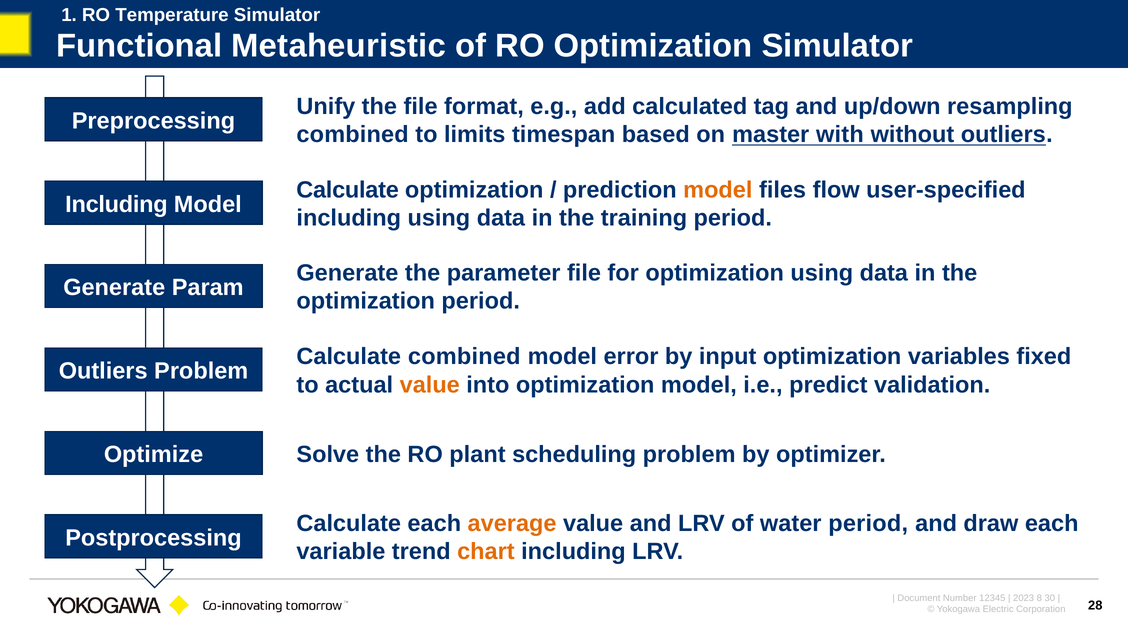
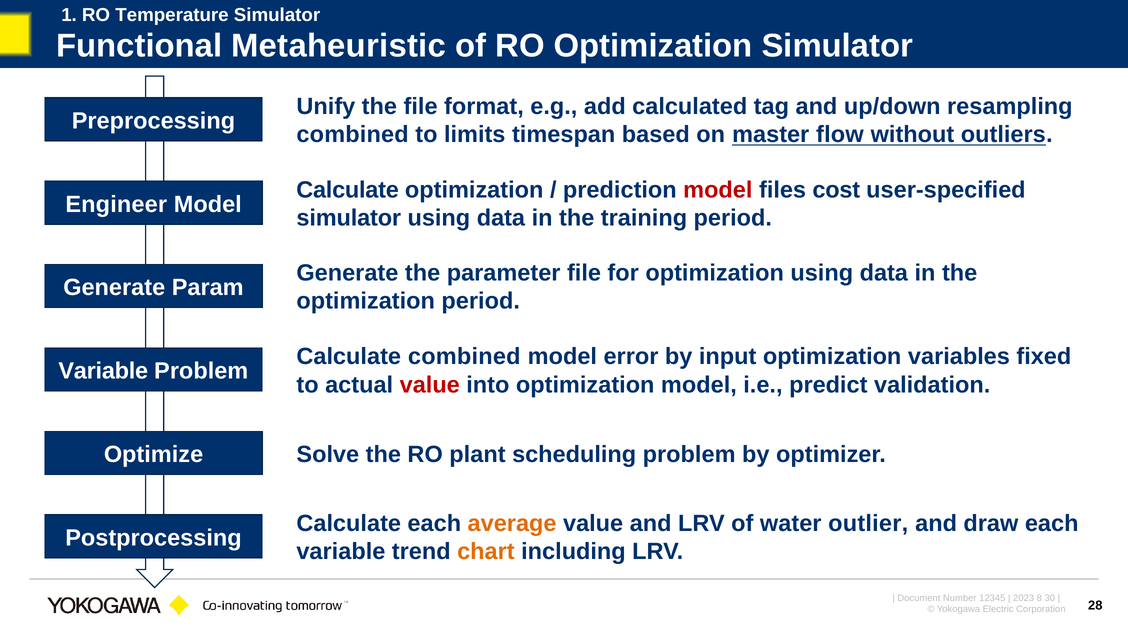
with: with -> flow
model at (718, 190) colour: orange -> red
flow: flow -> cost
Including at (116, 204): Including -> Engineer
including at (349, 218): including -> simulator
Outliers at (103, 371): Outliers -> Variable
value at (430, 385) colour: orange -> red
water period: period -> outlier
